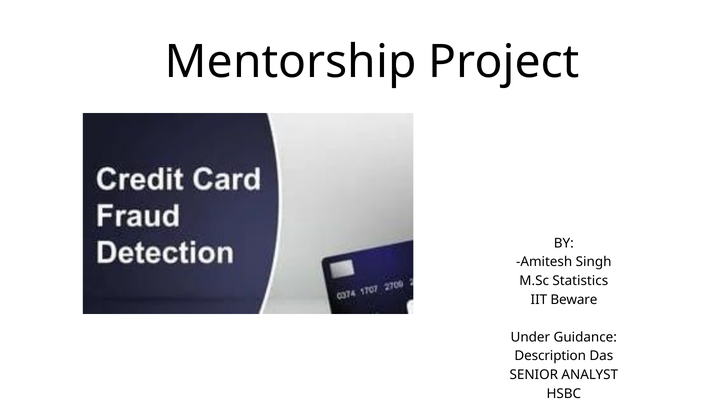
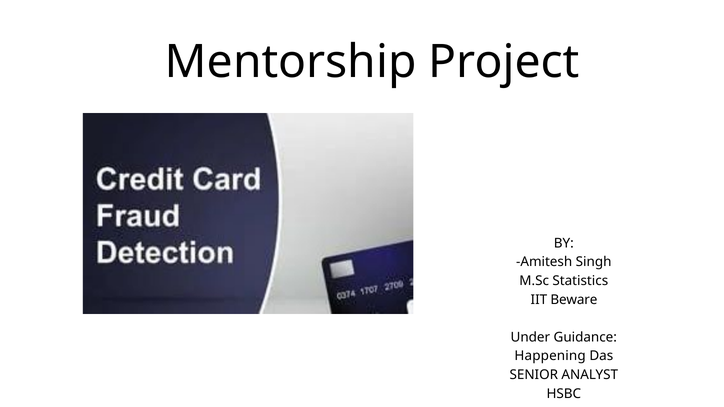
Description: Description -> Happening
